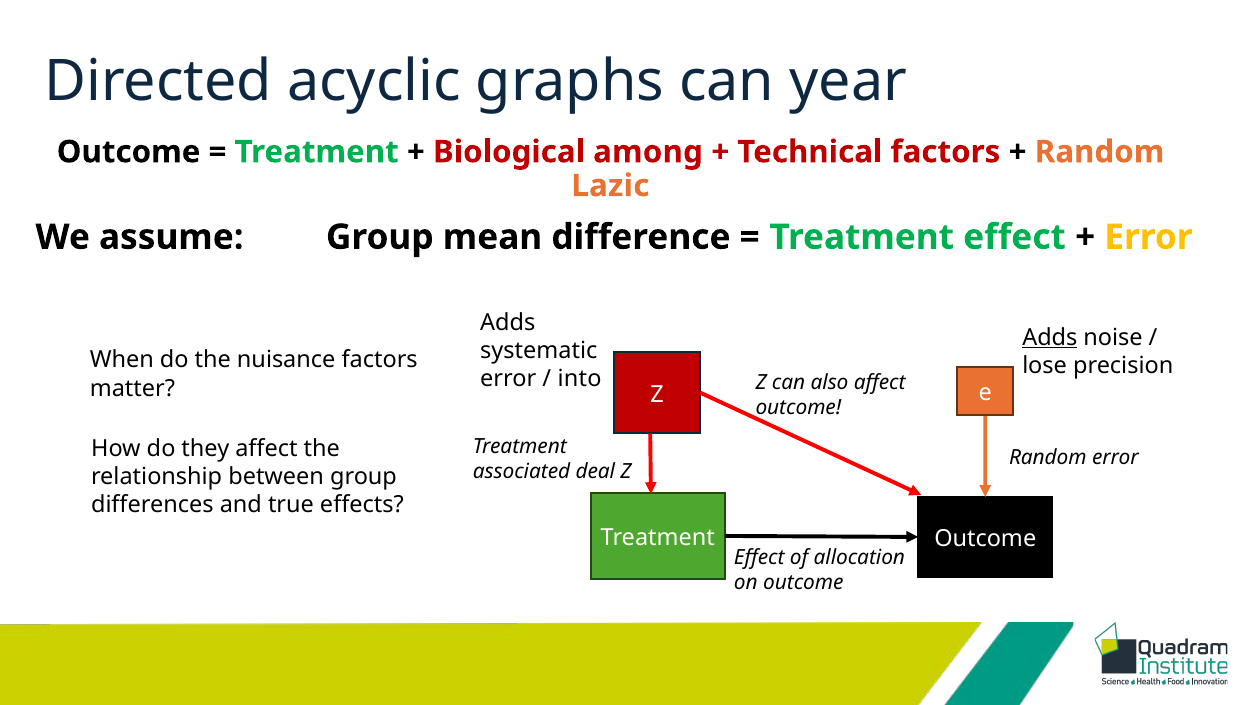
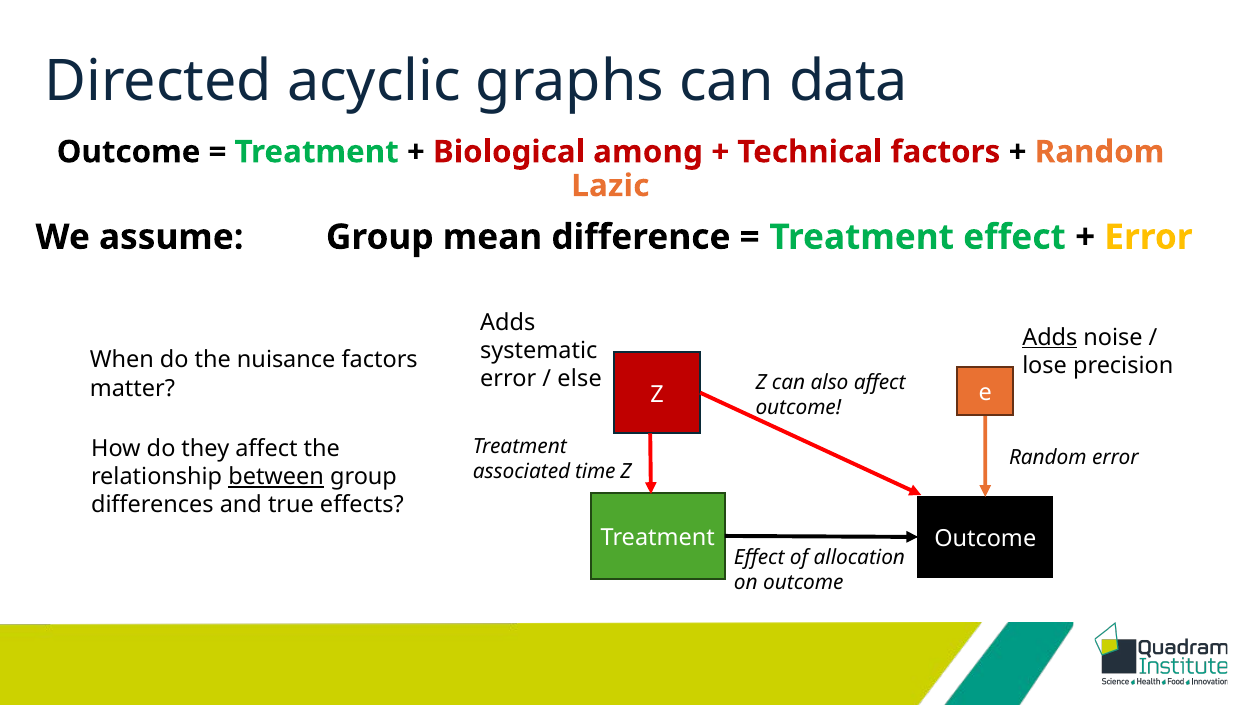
year: year -> data
into: into -> else
deal: deal -> time
between underline: none -> present
